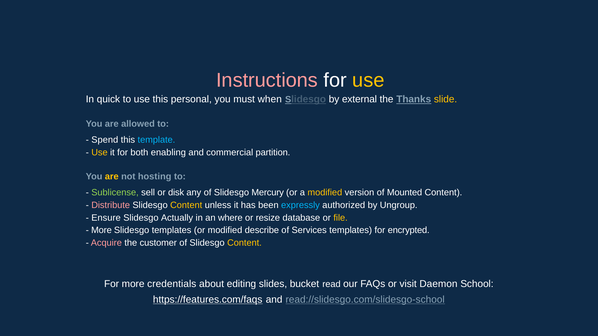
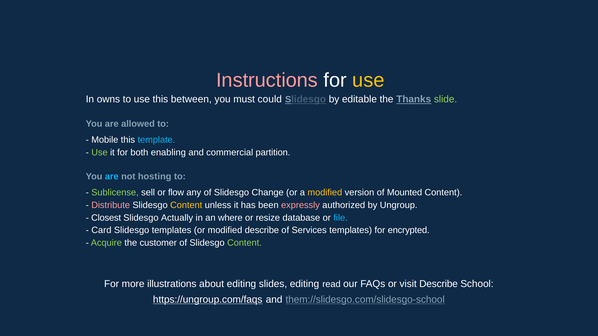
quick: quick -> owns
personal: personal -> between
when: when -> could
external: external -> editable
slide colour: yellow -> light green
Spend: Spend -> Mobile
Use at (99, 153) colour: yellow -> light green
are at (112, 177) colour: yellow -> light blue
disk: disk -> flow
Mercury: Mercury -> Change
expressly colour: light blue -> pink
Ensure: Ensure -> Closest
file colour: yellow -> light blue
More at (101, 231): More -> Card
Acquire colour: pink -> light green
Content at (244, 243) colour: yellow -> light green
credentials: credentials -> illustrations
slides bucket: bucket -> editing
visit Daemon: Daemon -> Describe
https://features.com/faqs: https://features.com/faqs -> https://ungroup.com/faqs
read://slidesgo.com/slidesgo-school: read://slidesgo.com/slidesgo-school -> them://slidesgo.com/slidesgo-school
